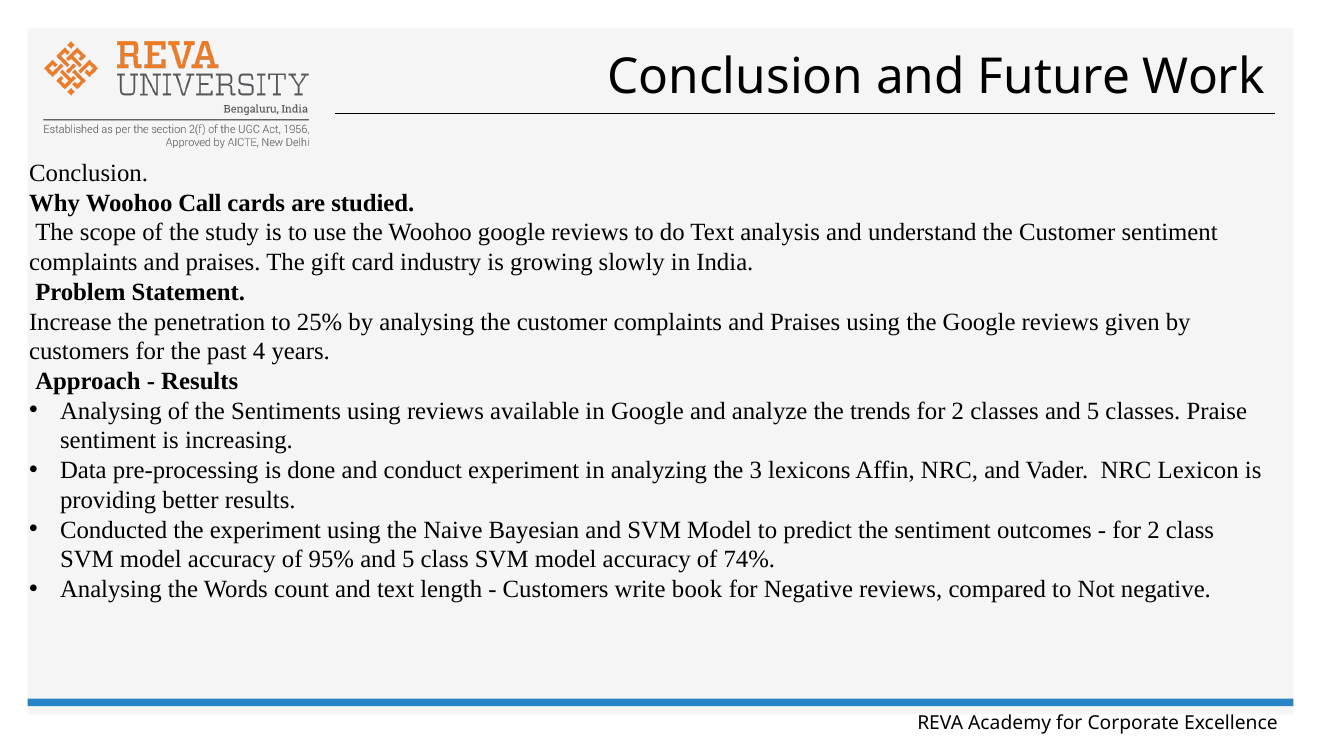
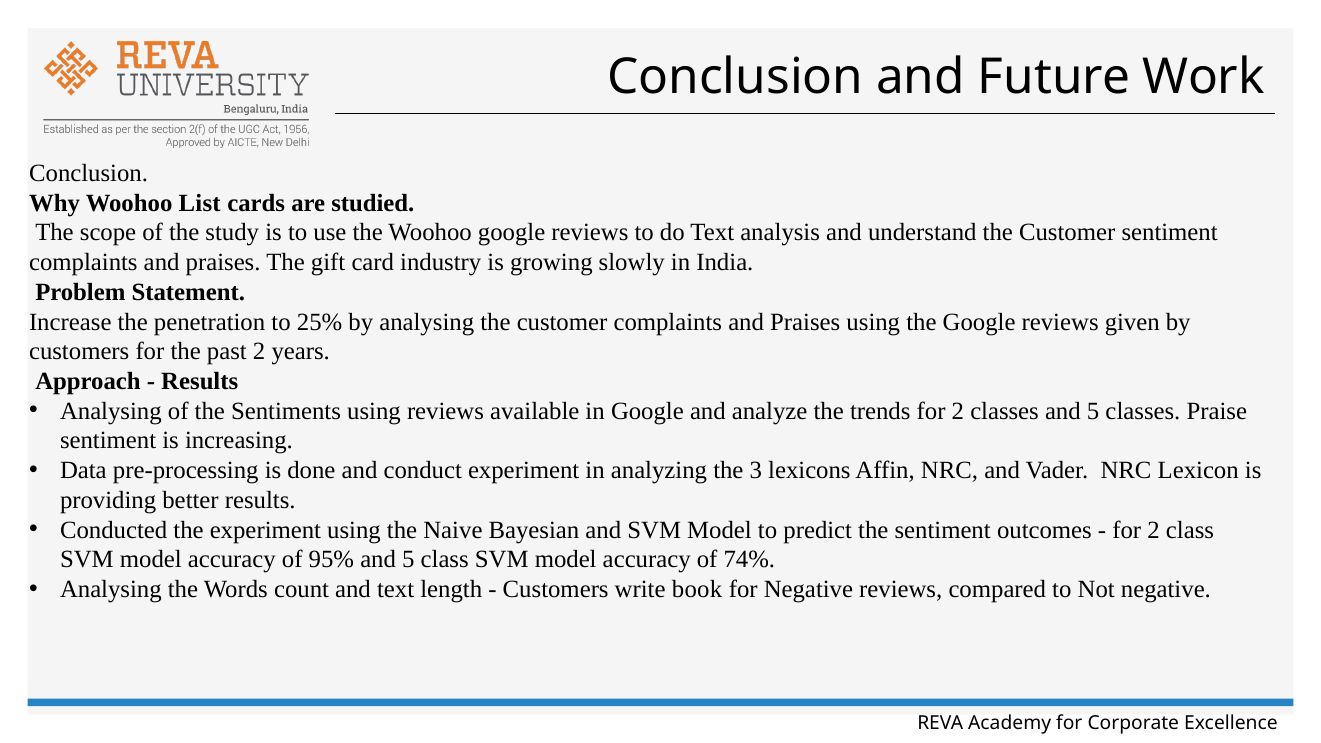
Call: Call -> List
past 4: 4 -> 2
